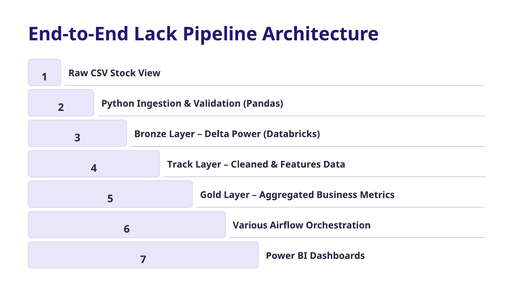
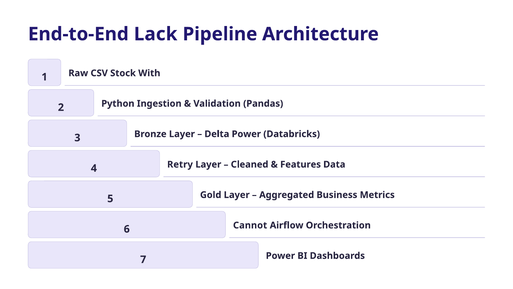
View: View -> With
Track: Track -> Retry
Various: Various -> Cannot
